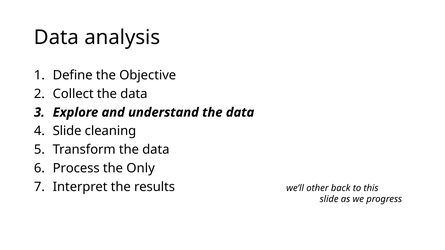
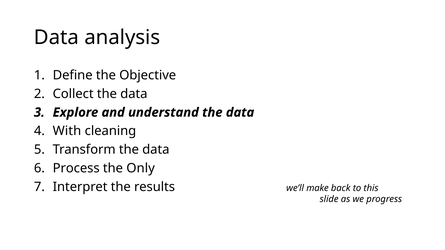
Slide at (67, 131): Slide -> With
other: other -> make
